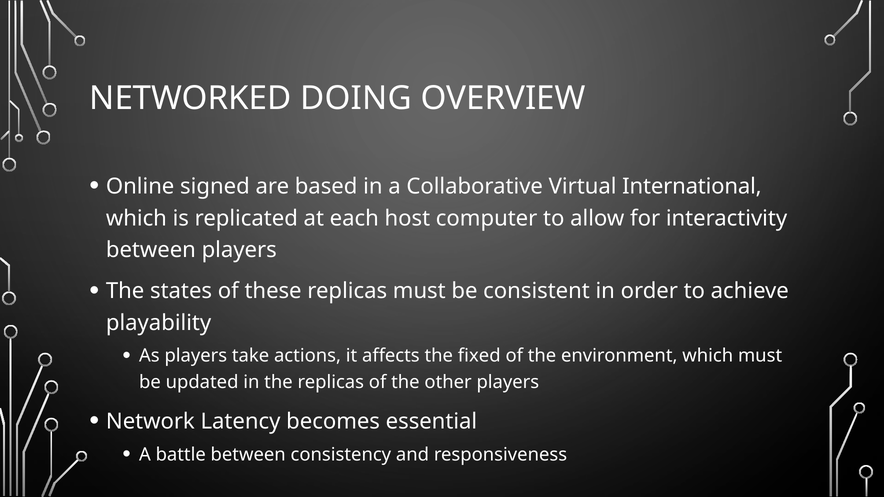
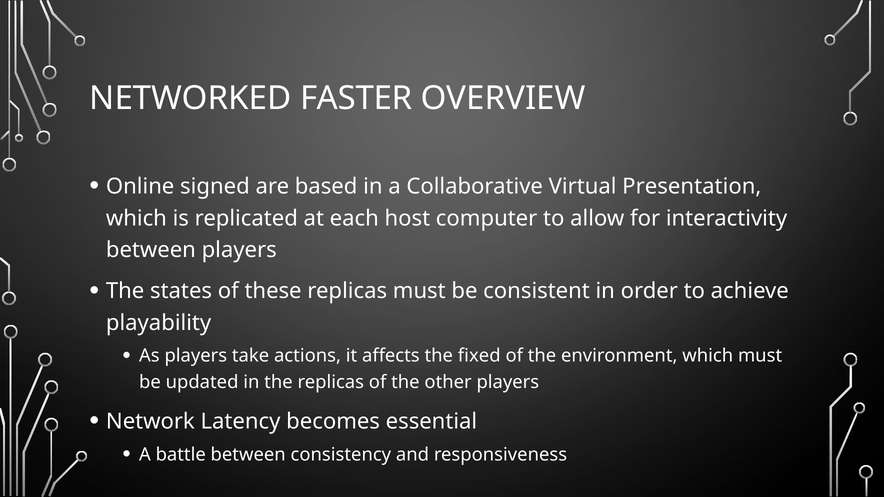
DOING: DOING -> FASTER
International: International -> Presentation
